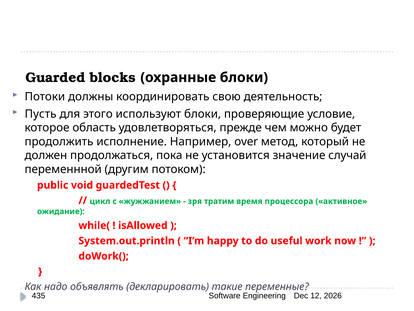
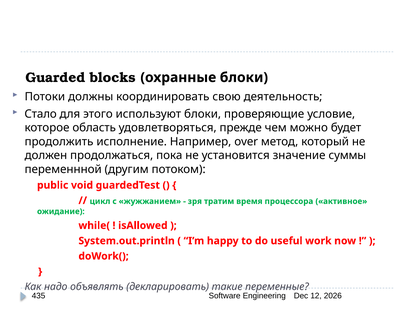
Пусть: Пусть -> Стало
случай: случай -> суммы
